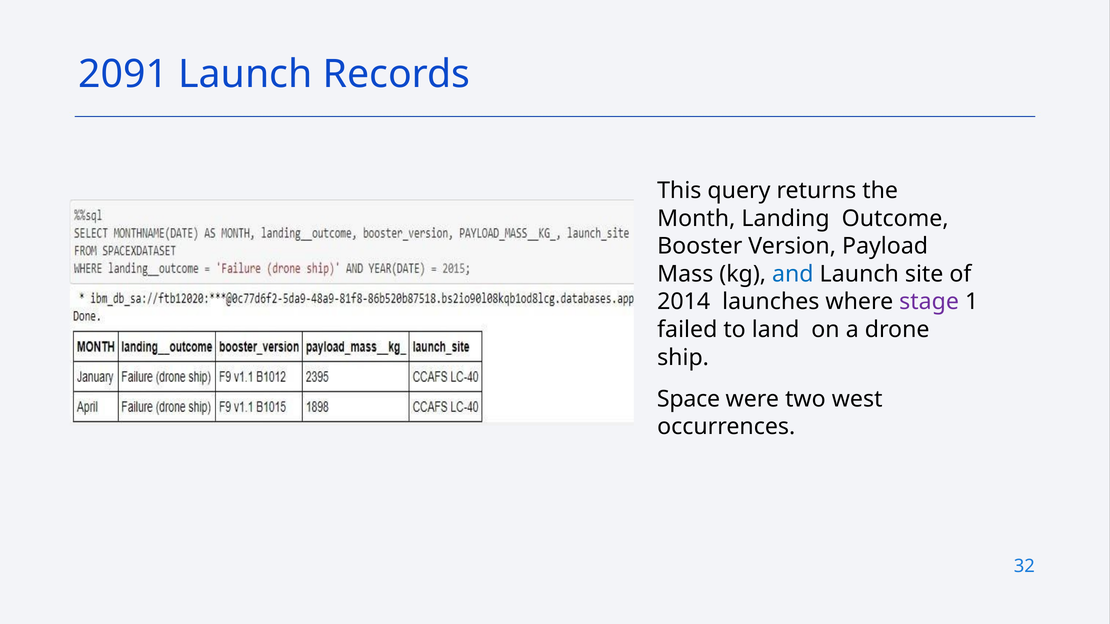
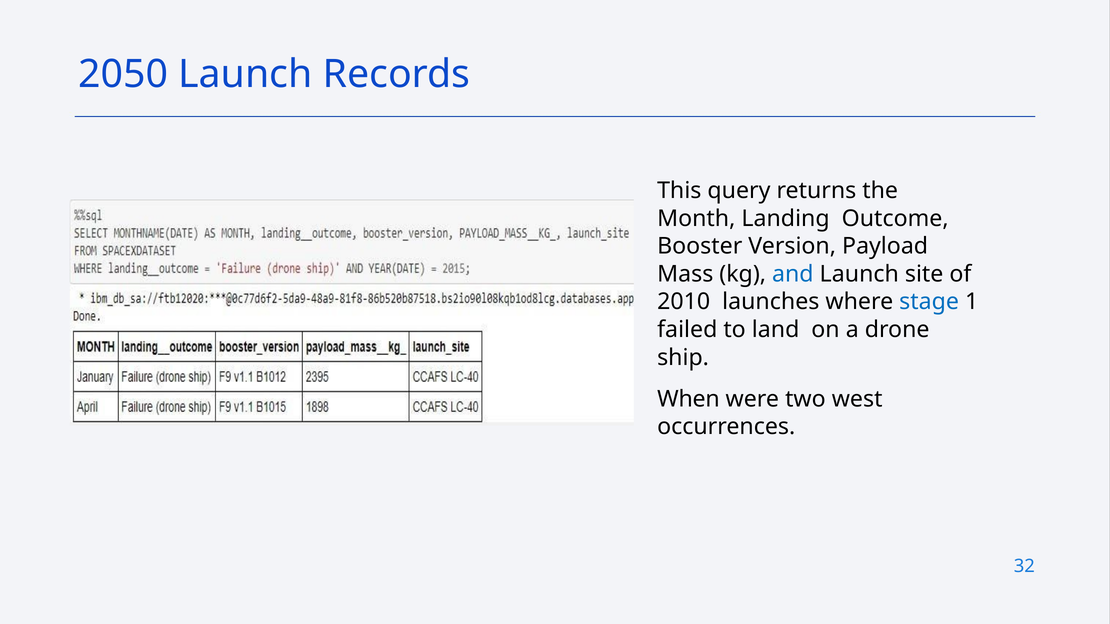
2091: 2091 -> 2050
2014: 2014 -> 2010
stage colour: purple -> blue
Space: Space -> When
